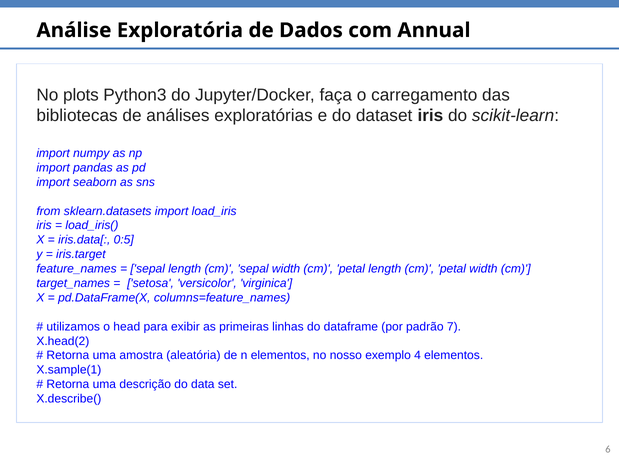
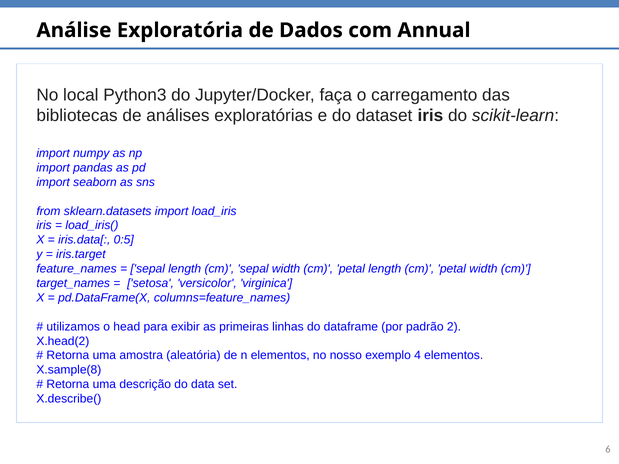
plots: plots -> local
7: 7 -> 2
X.sample(1: X.sample(1 -> X.sample(8
